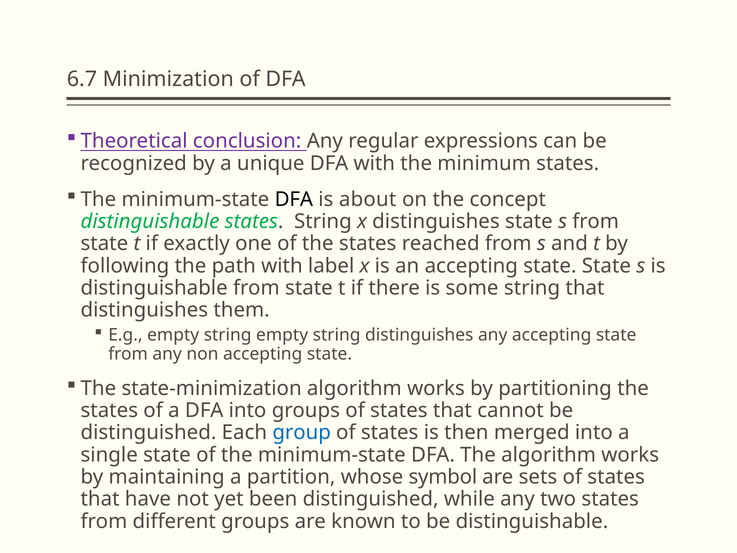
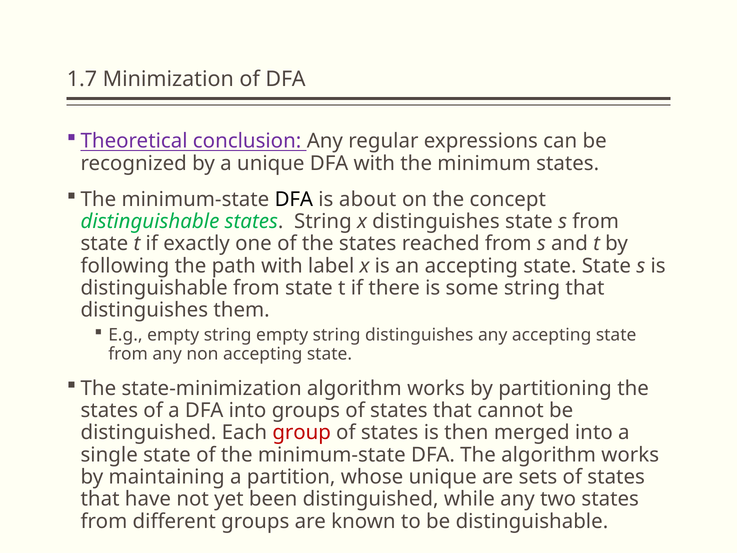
6.7: 6.7 -> 1.7
group colour: blue -> red
whose symbol: symbol -> unique
